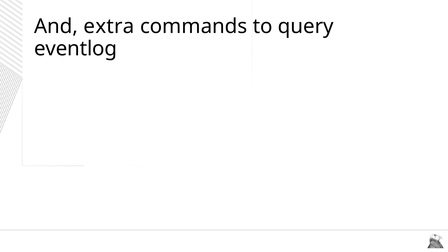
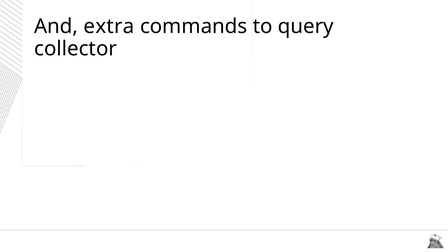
eventlog: eventlog -> collector
